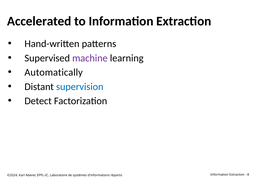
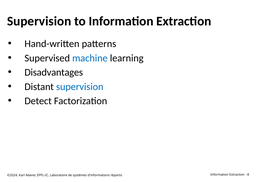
Accelerated at (39, 21): Accelerated -> Supervision
machine colour: purple -> blue
Automatically: Automatically -> Disadvantages
